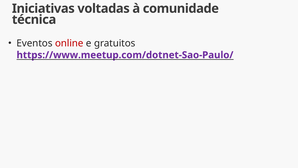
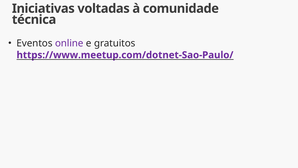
online colour: red -> purple
